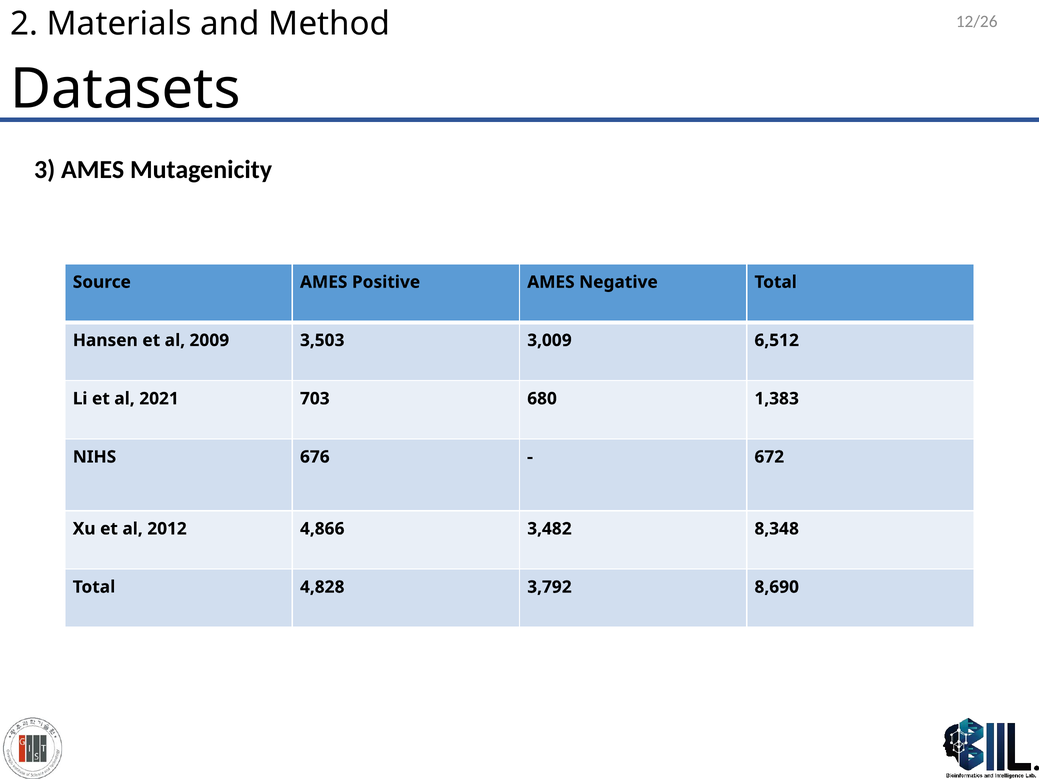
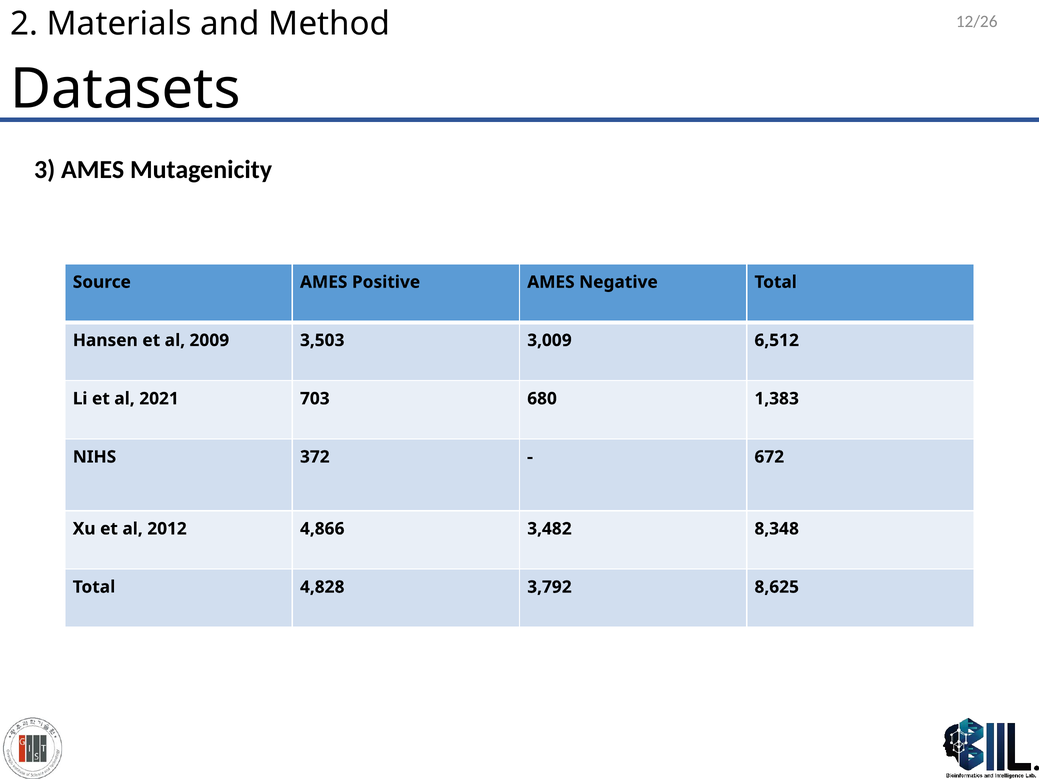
676: 676 -> 372
8,690: 8,690 -> 8,625
